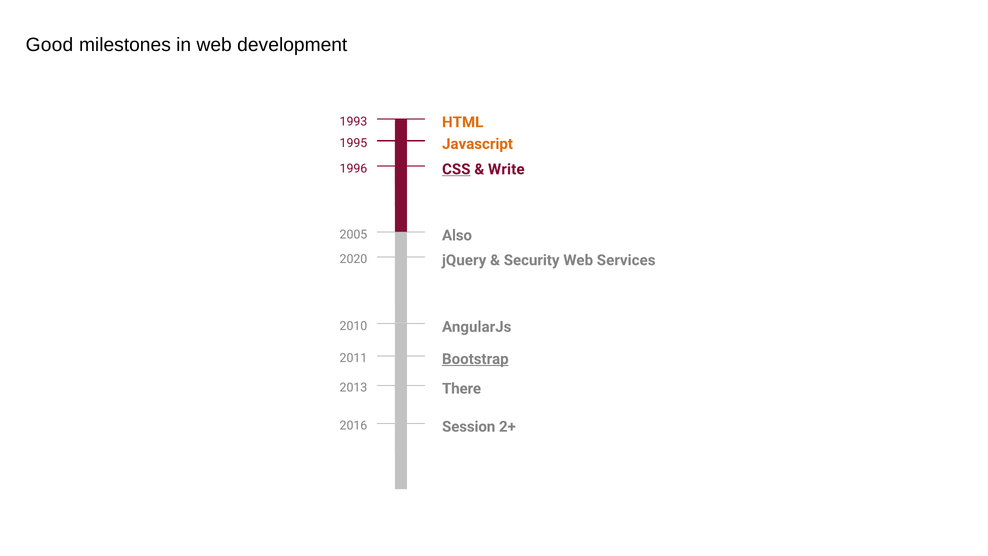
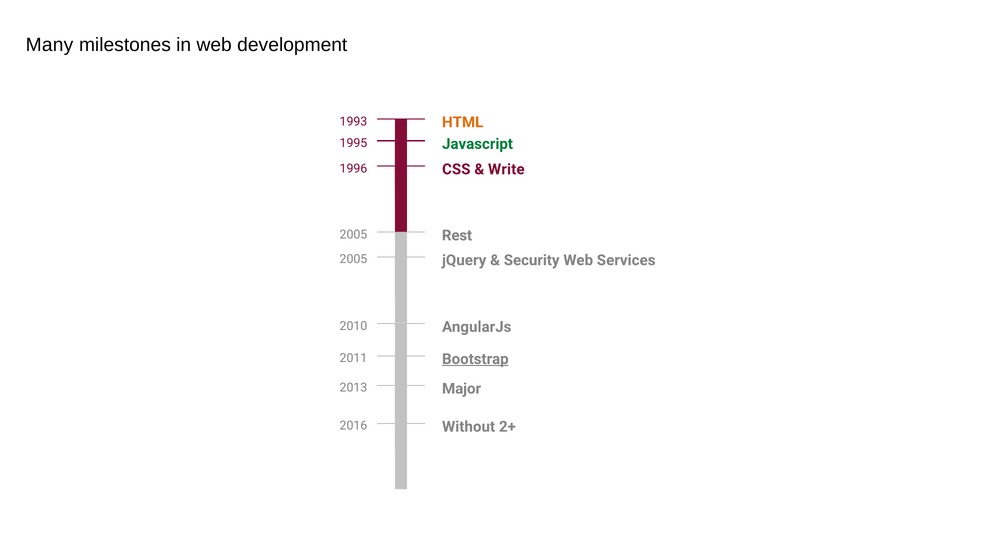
Good: Good -> Many
Javascript colour: orange -> green
CSS underline: present -> none
Also: Also -> Rest
2020 at (353, 259): 2020 -> 2005
There: There -> Major
Session: Session -> Without
